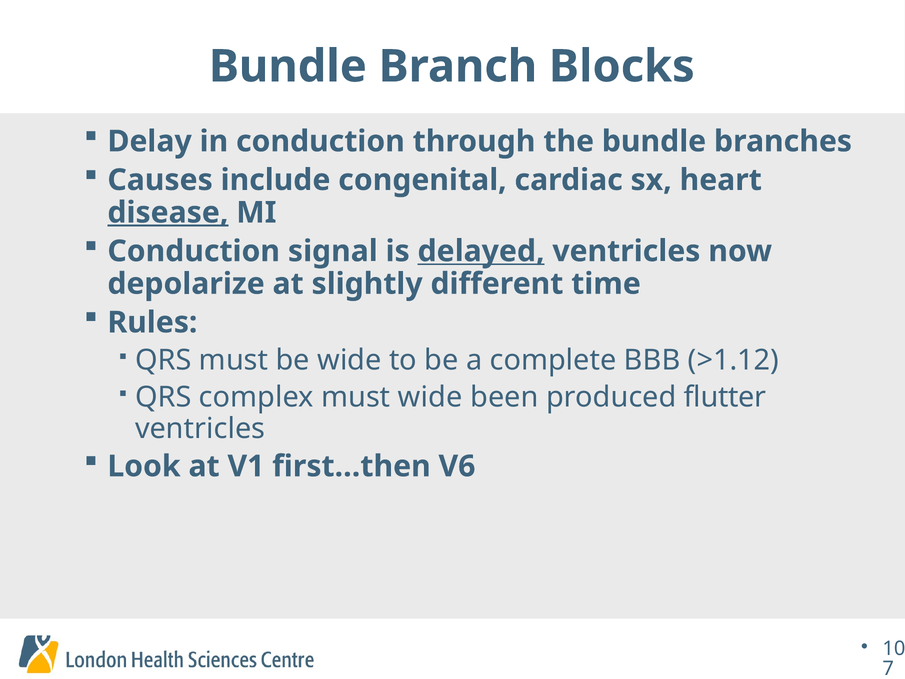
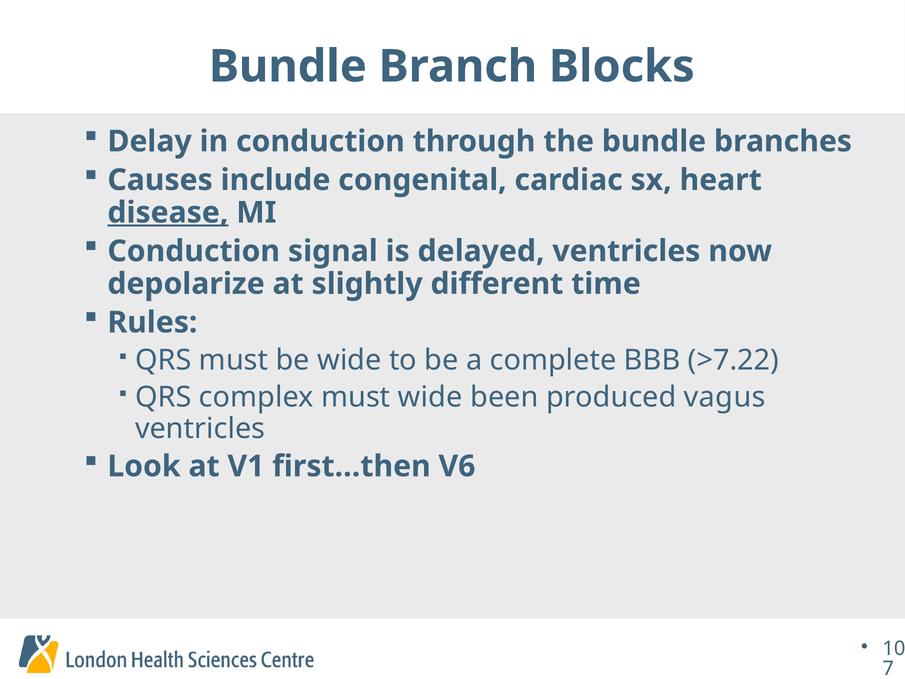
delayed underline: present -> none
>1.12: >1.12 -> >7.22
flutter: flutter -> vagus
